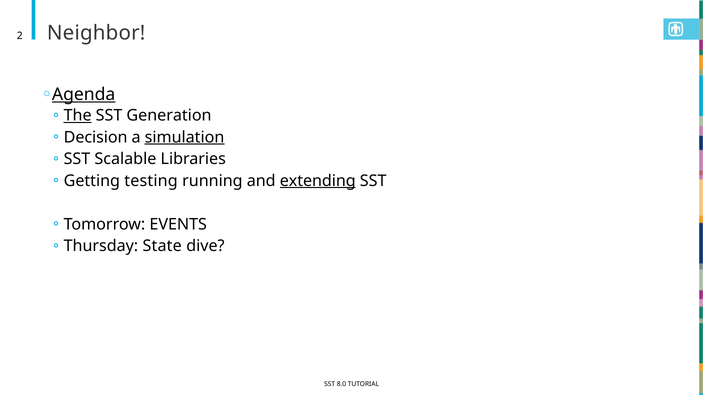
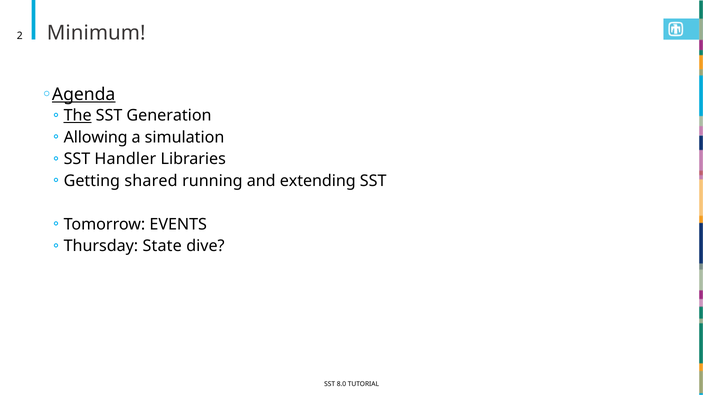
Neighbor: Neighbor -> Minimum
Decision: Decision -> Allowing
simulation underline: present -> none
Scalable: Scalable -> Handler
testing: testing -> shared
extending underline: present -> none
